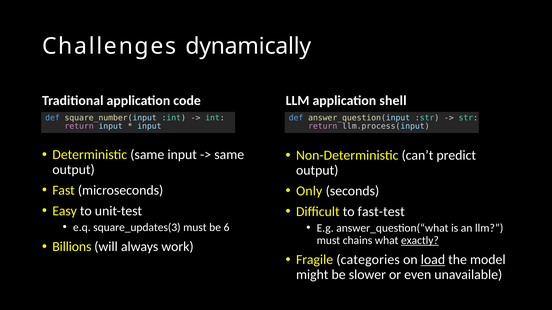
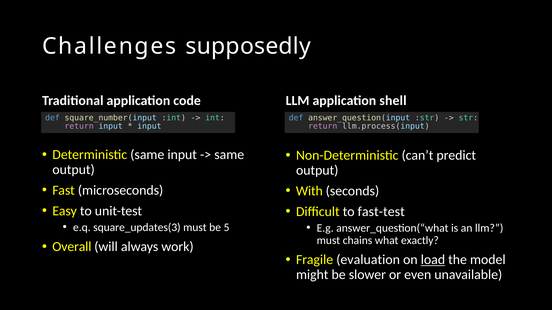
dynamically: dynamically -> supposedly
Only: Only -> With
6: 6 -> 5
exactly underline: present -> none
Billions: Billions -> Overall
categories: categories -> evaluation
